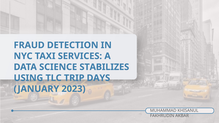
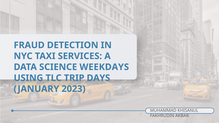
STABILIZES: STABILIZES -> WEEKDAYS
